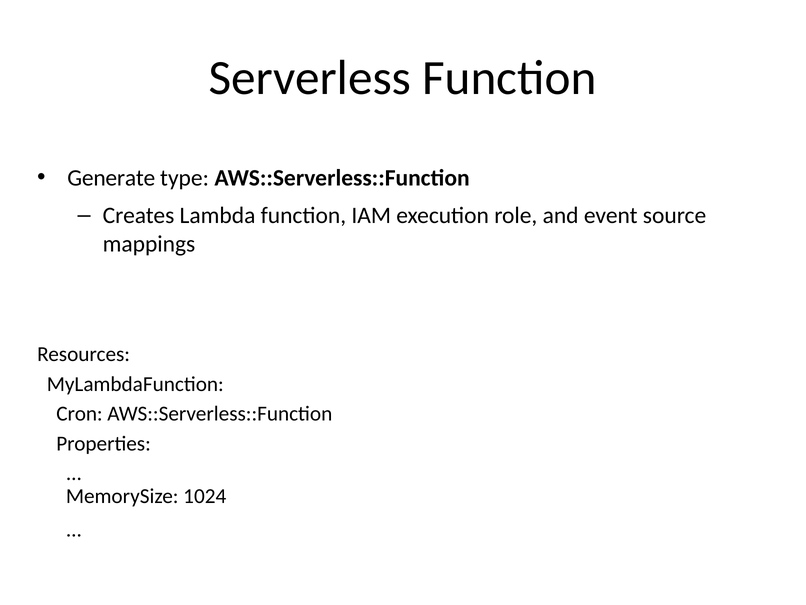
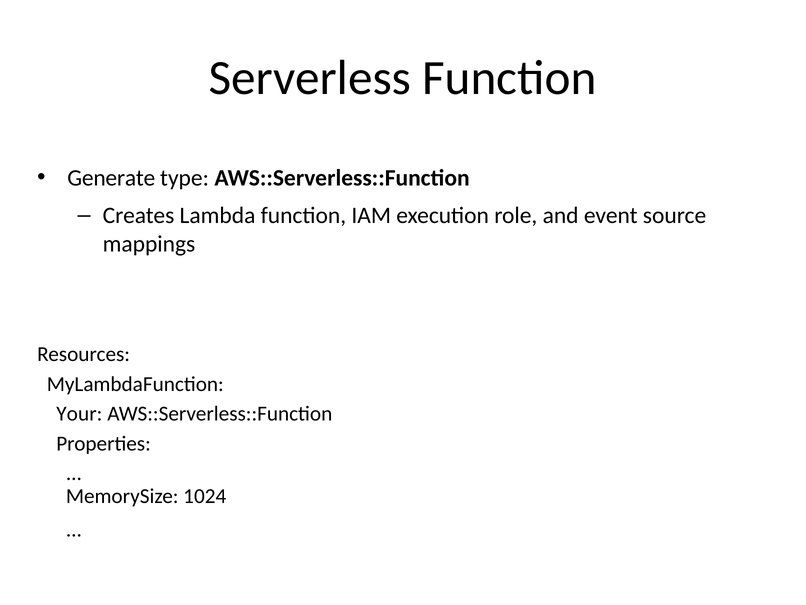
Cron: Cron -> Your
